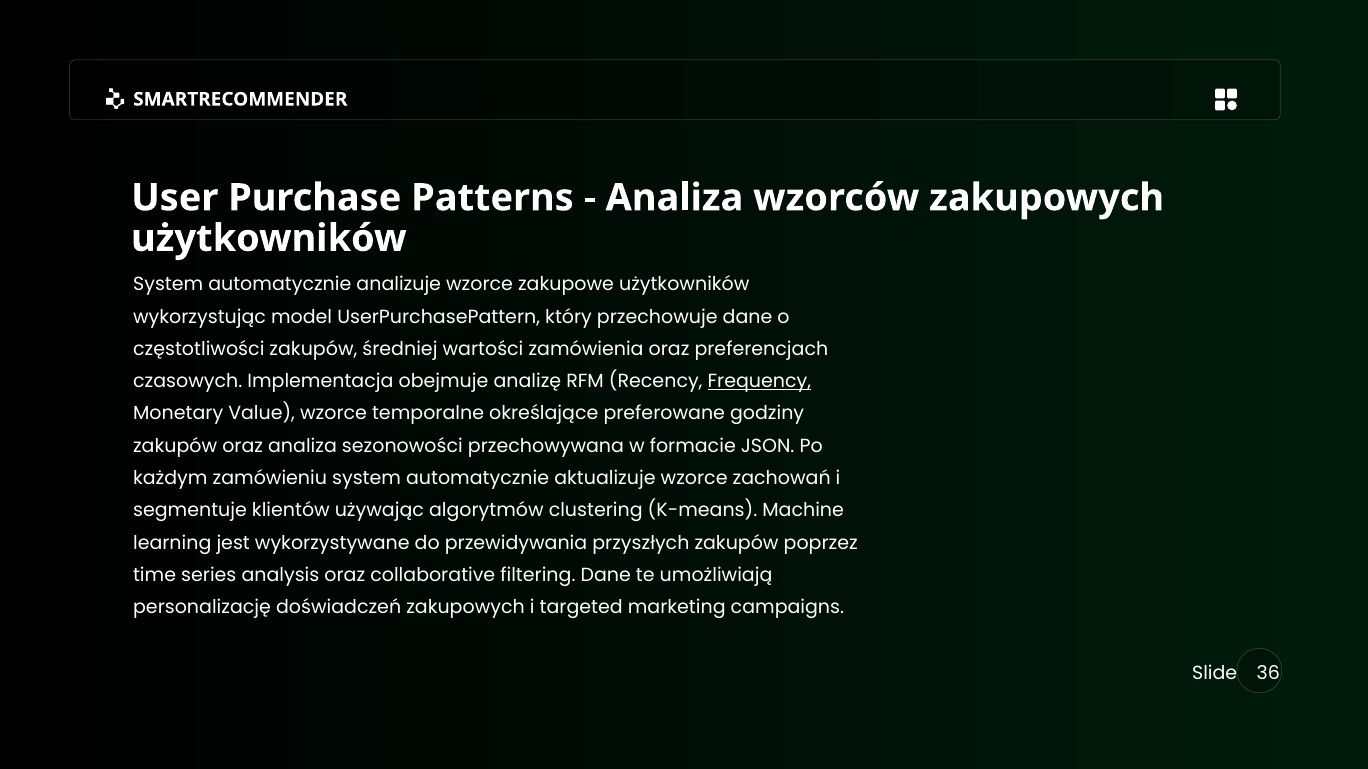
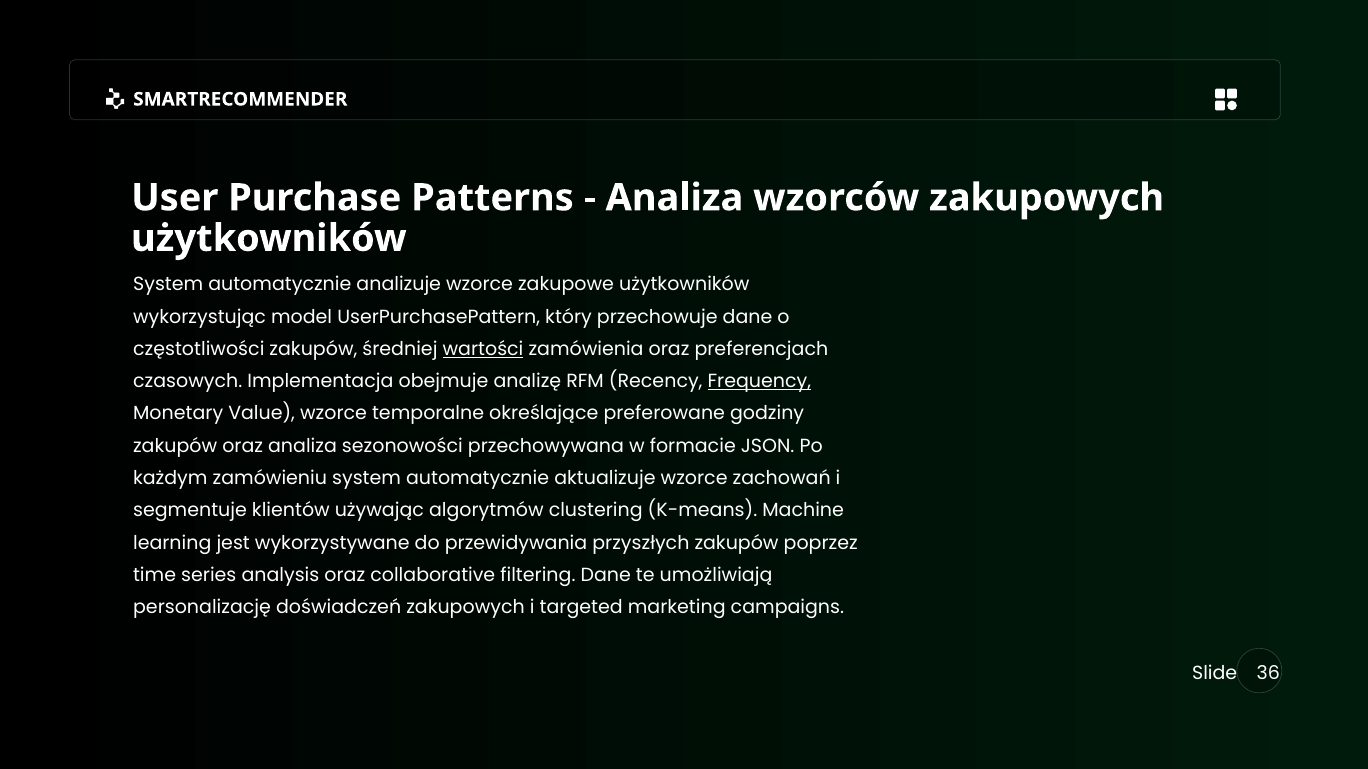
wartości underline: none -> present
